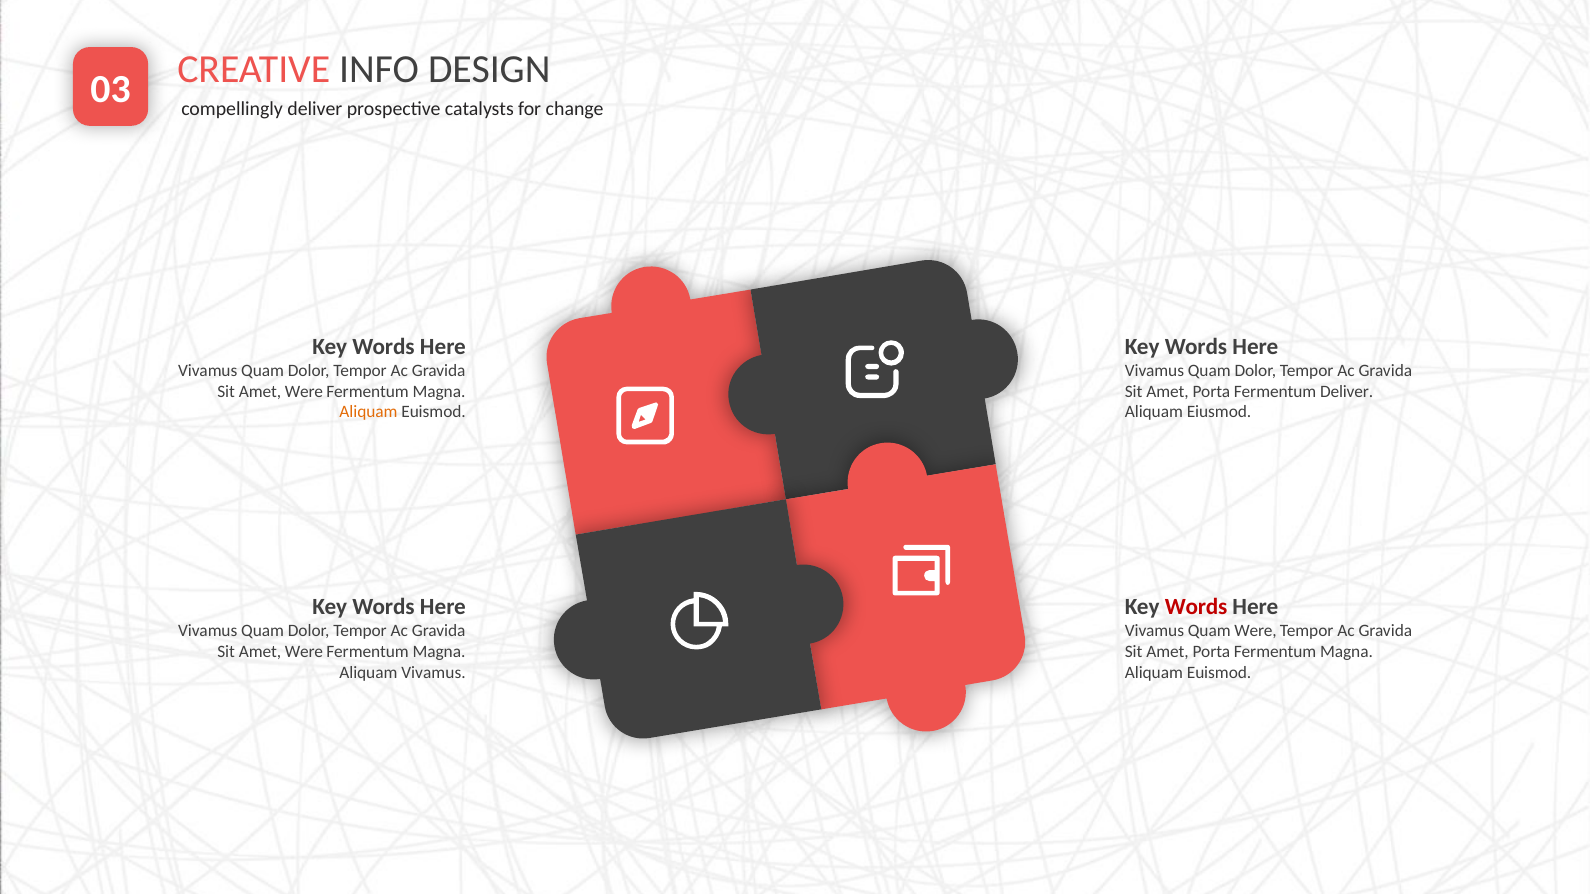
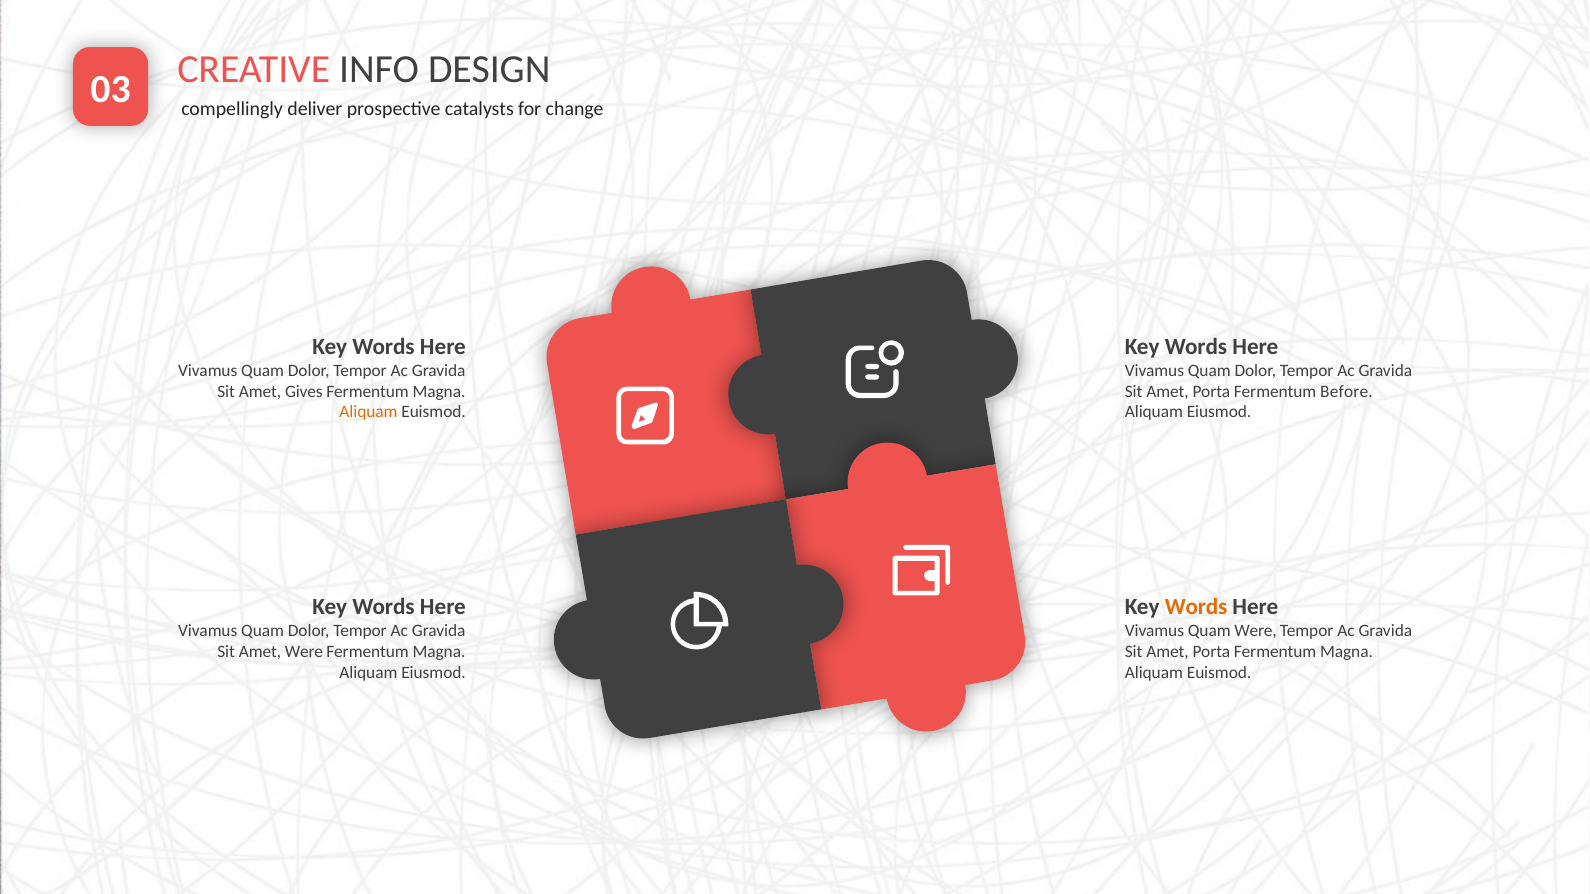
Were at (304, 392): Were -> Gives
Fermentum Deliver: Deliver -> Before
Words at (1196, 607) colour: red -> orange
Vivamus at (434, 673): Vivamus -> Eiusmod
